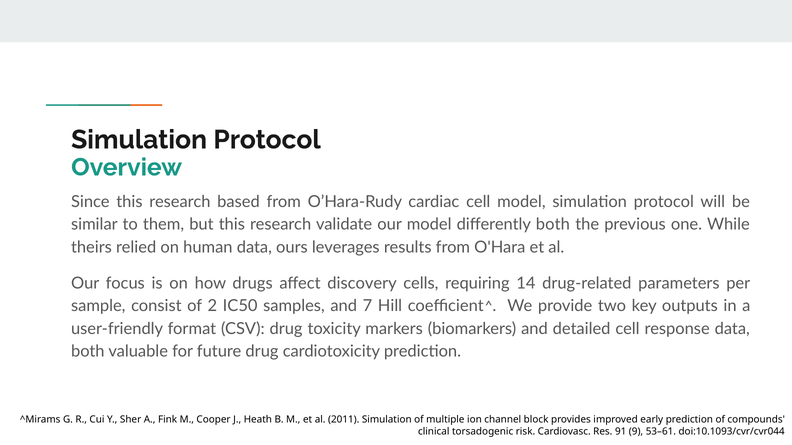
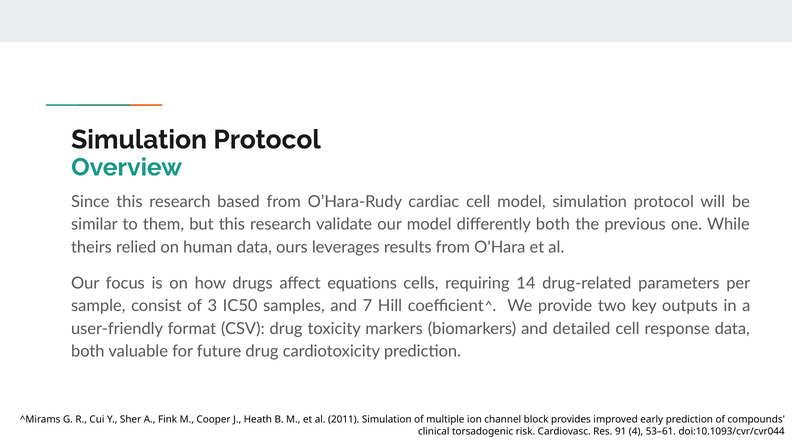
discovery: discovery -> equations
2: 2 -> 3
9: 9 -> 4
